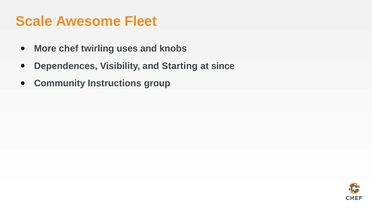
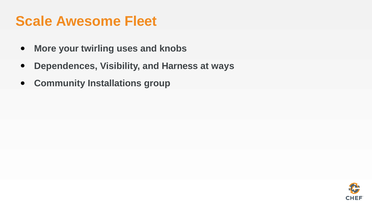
chef: chef -> your
Starting: Starting -> Harness
since: since -> ways
Instructions: Instructions -> Installations
